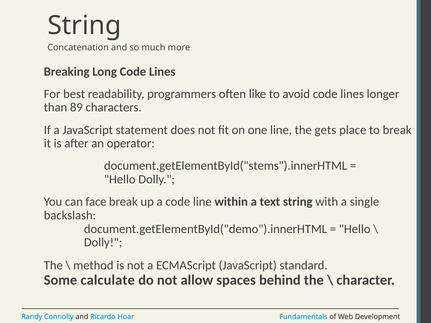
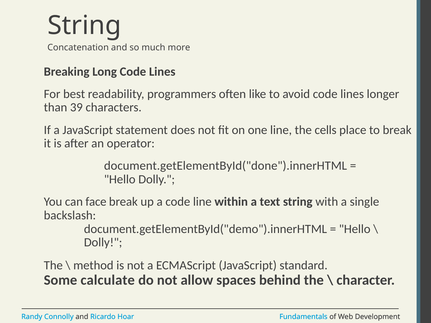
89: 89 -> 39
gets: gets -> cells
document.getElementById("stems").innerHTML: document.getElementById("stems").innerHTML -> document.getElementById("done").innerHTML
